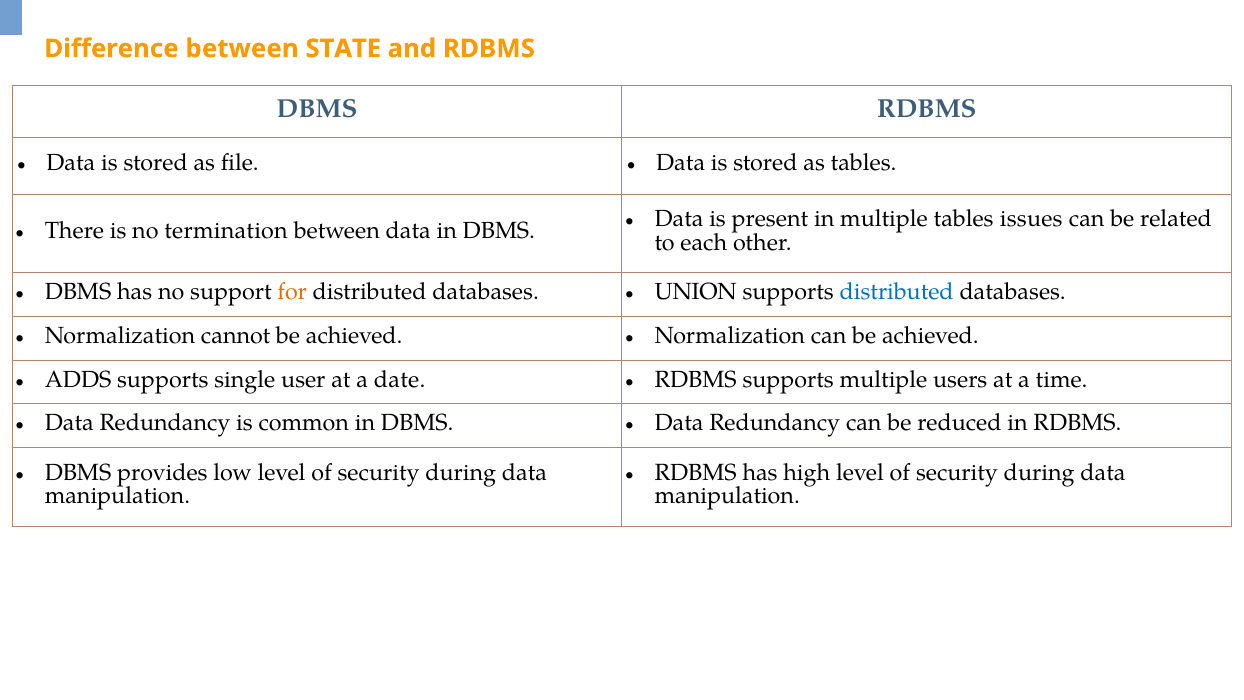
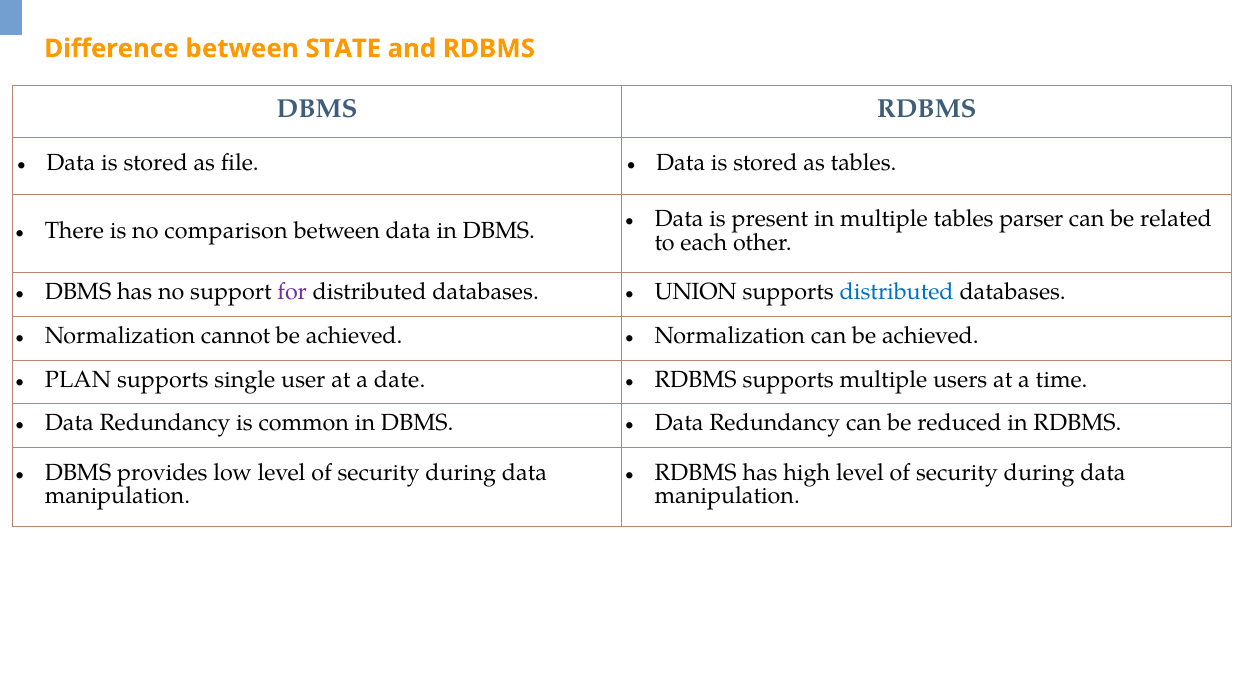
issues: issues -> parser
termination: termination -> comparison
for colour: orange -> purple
ADDS: ADDS -> PLAN
